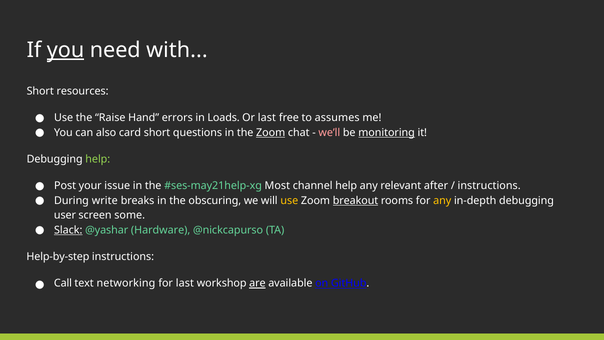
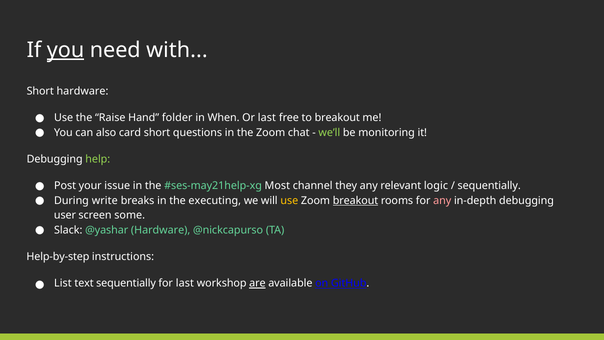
Short resources: resources -> hardware
errors: errors -> folder
Loads: Loads -> When
to assumes: assumes -> breakout
Zoom at (271, 133) underline: present -> none
we’ll colour: pink -> light green
monitoring underline: present -> none
channel help: help -> they
after: after -> logic
instructions at (489, 186): instructions -> sequentially
obscuring: obscuring -> executing
any at (442, 200) colour: yellow -> pink
Slack underline: present -> none
Call: Call -> List
text networking: networking -> sequentially
